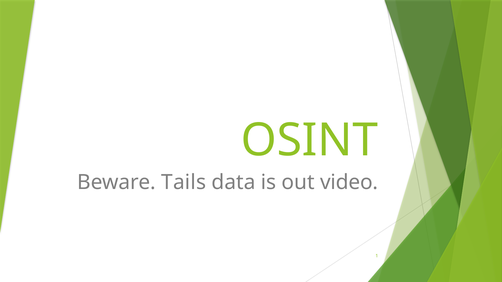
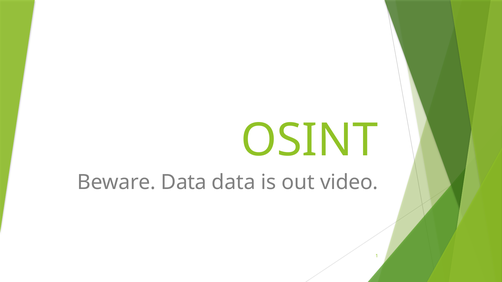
Beware Tails: Tails -> Data
